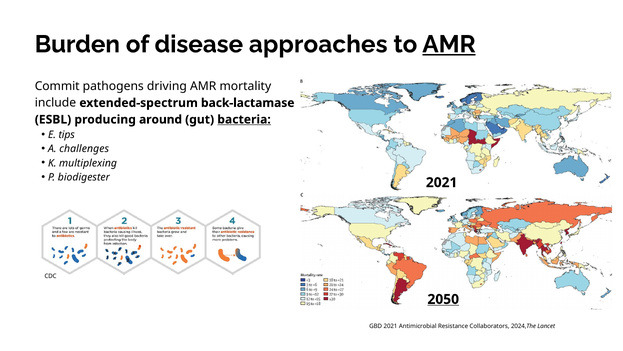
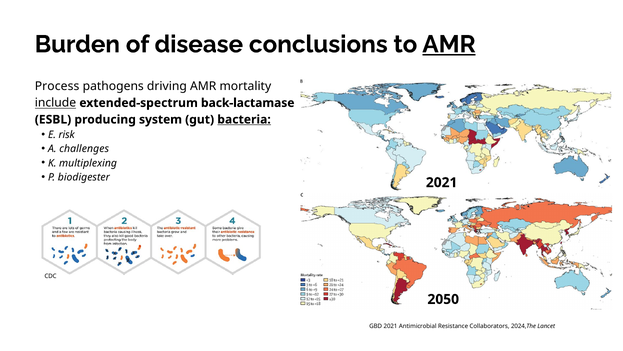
approaches: approaches -> conclusions
Commit: Commit -> Process
include underline: none -> present
around: around -> system
tips: tips -> risk
2050 underline: present -> none
